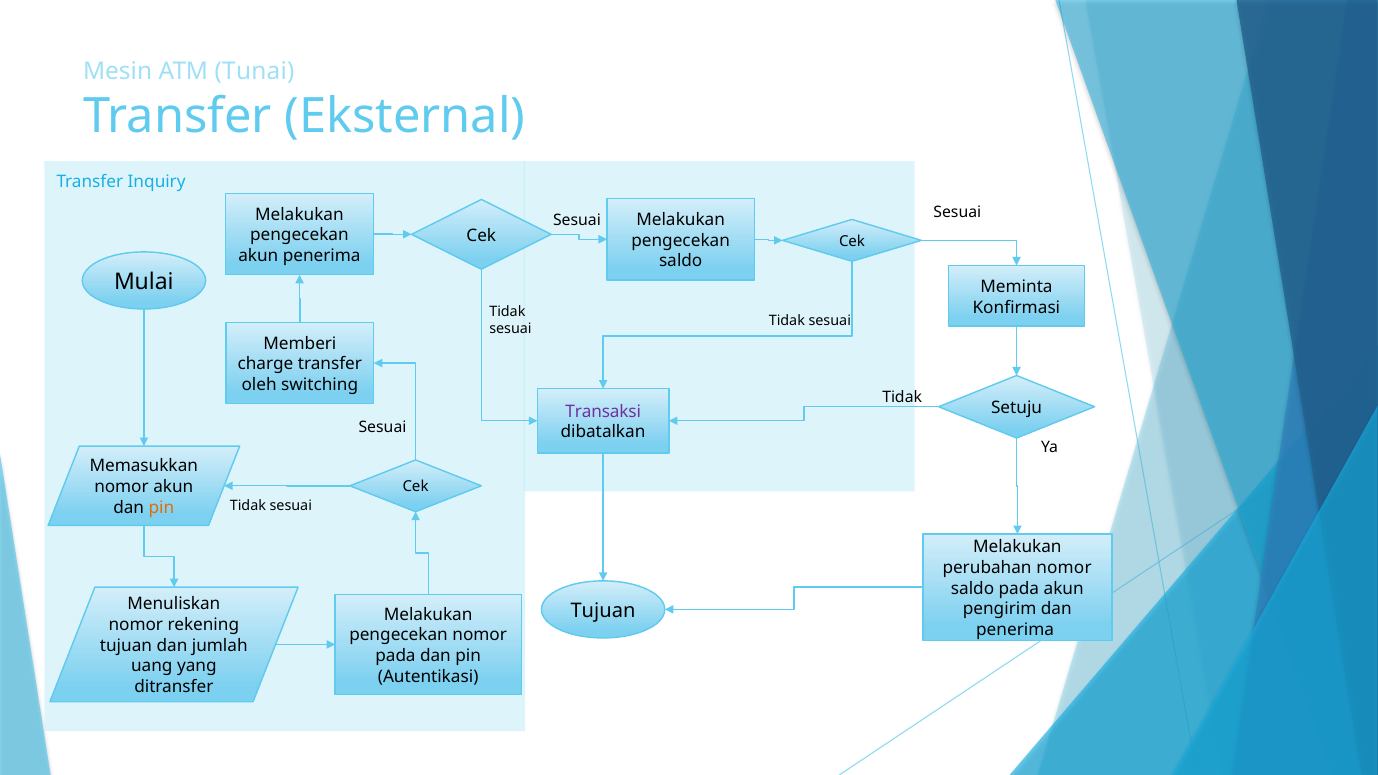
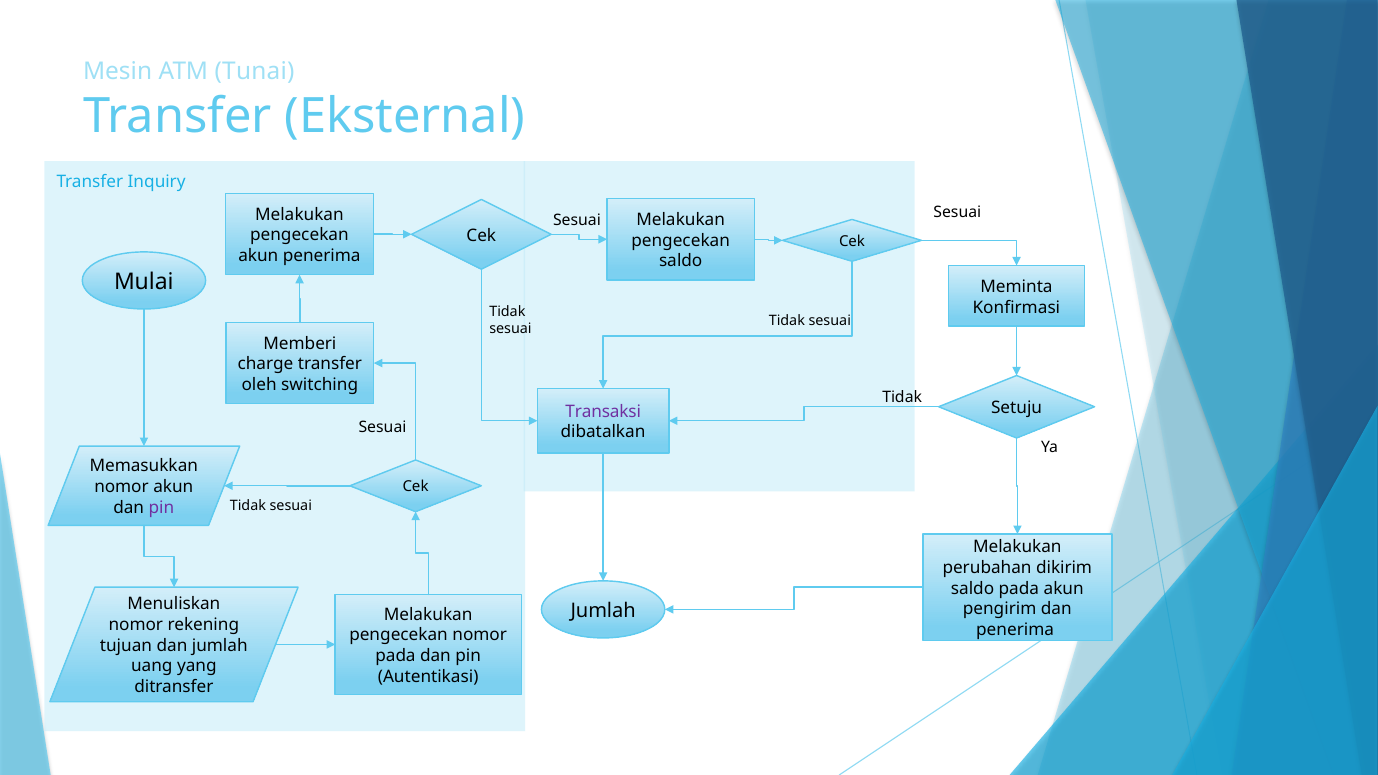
pin at (161, 508) colour: orange -> purple
perubahan nomor: nomor -> dikirim
Tujuan at (603, 611): Tujuan -> Jumlah
